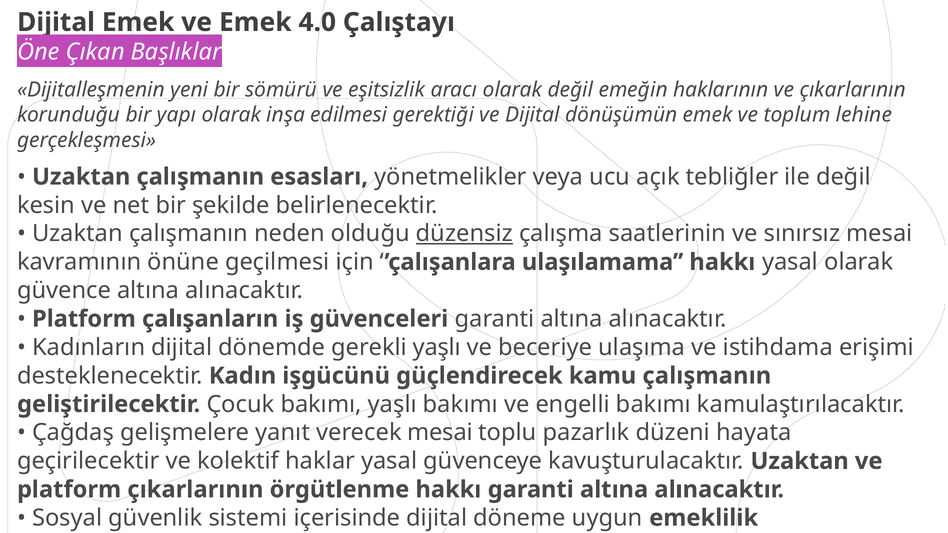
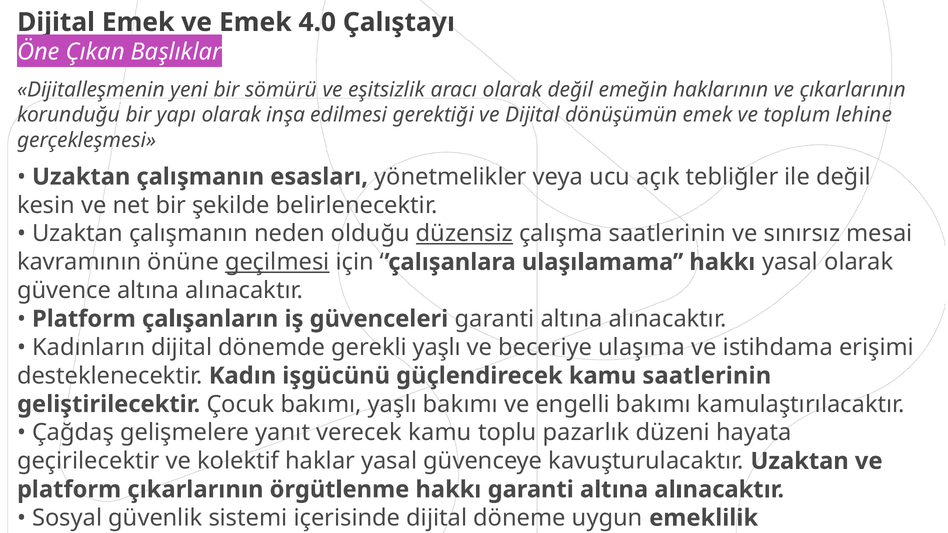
geçilmesi underline: none -> present
kamu çalışmanın: çalışmanın -> saatlerinin
verecek mesai: mesai -> kamu
